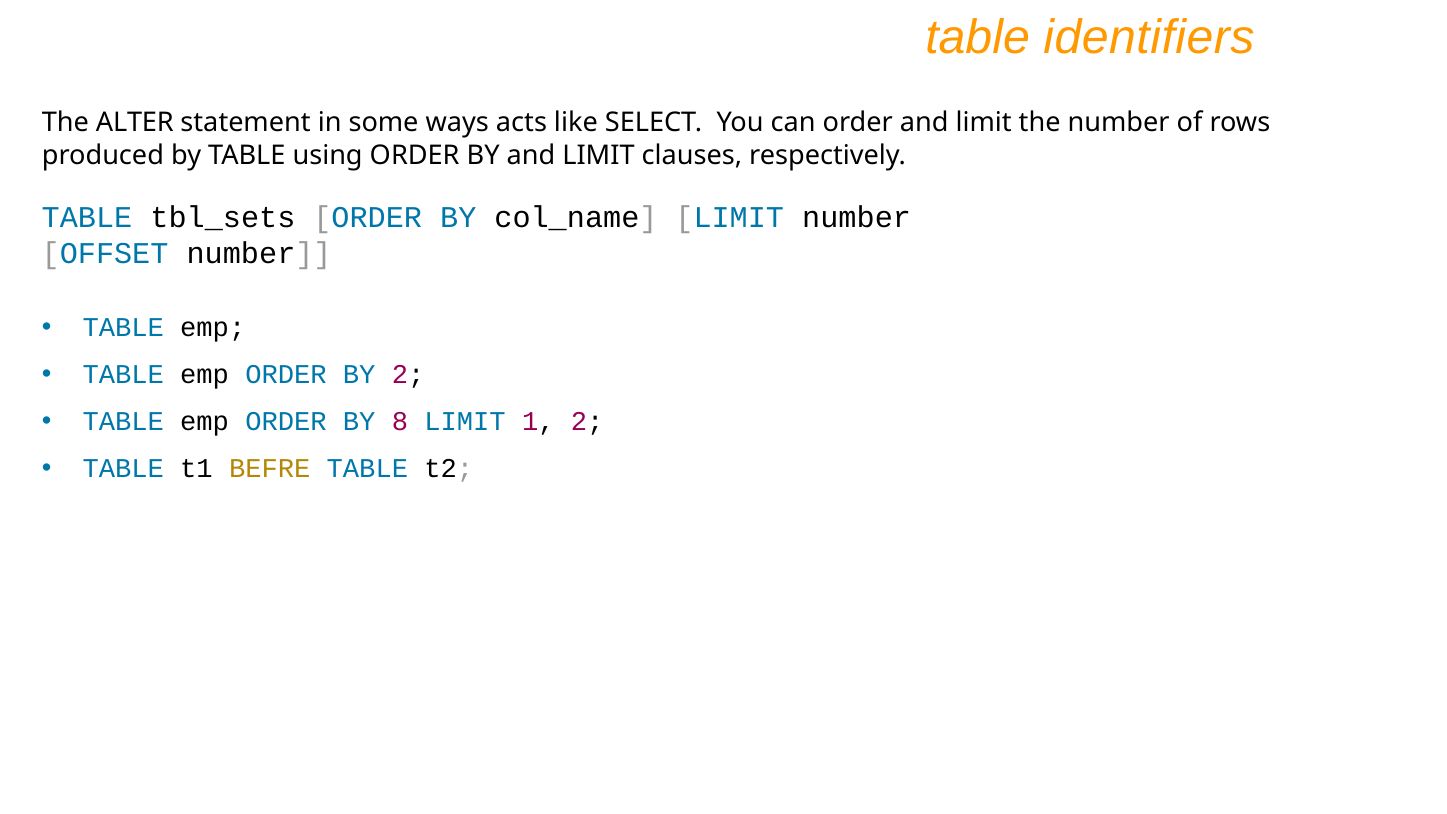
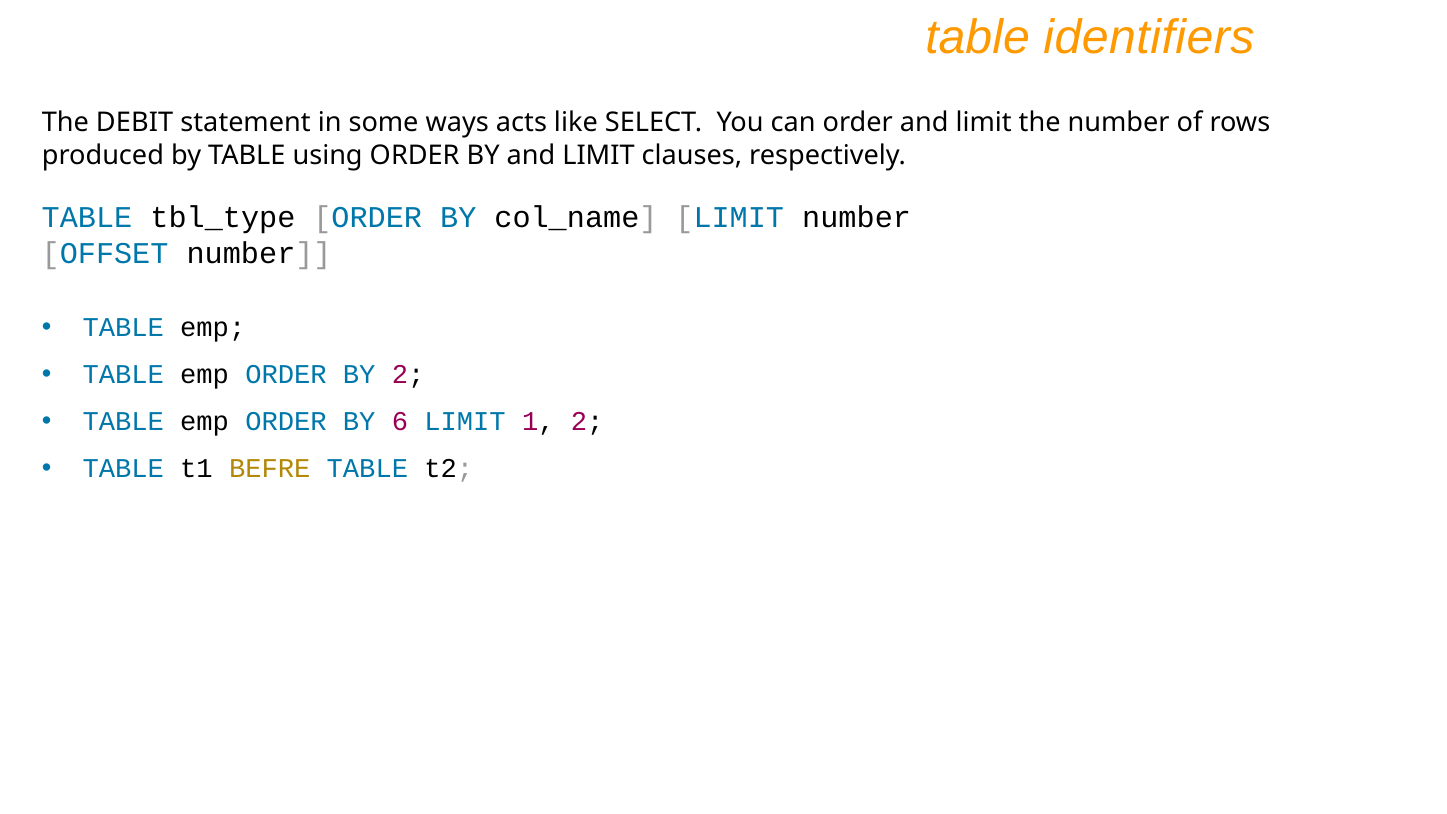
ALTER: ALTER -> DEBIT
tbl_sets: tbl_sets -> tbl_type
8: 8 -> 6
